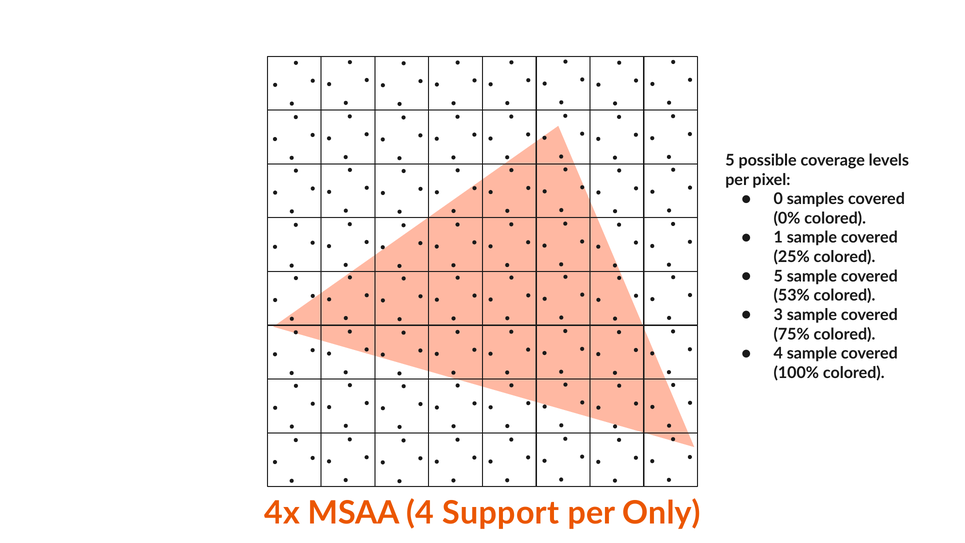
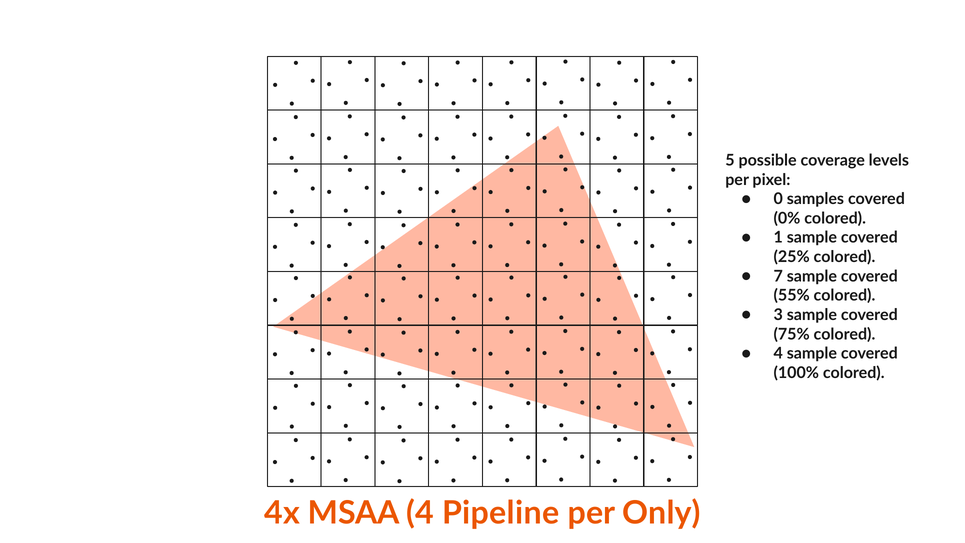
5 at (778, 276): 5 -> 7
53%: 53% -> 55%
Support: Support -> Pipeline
